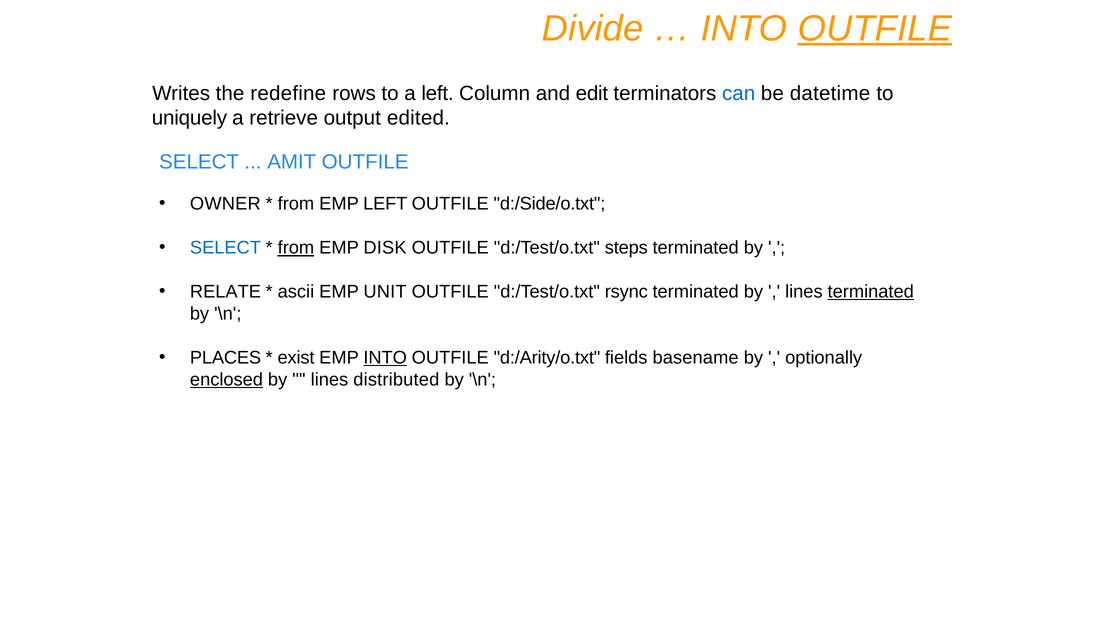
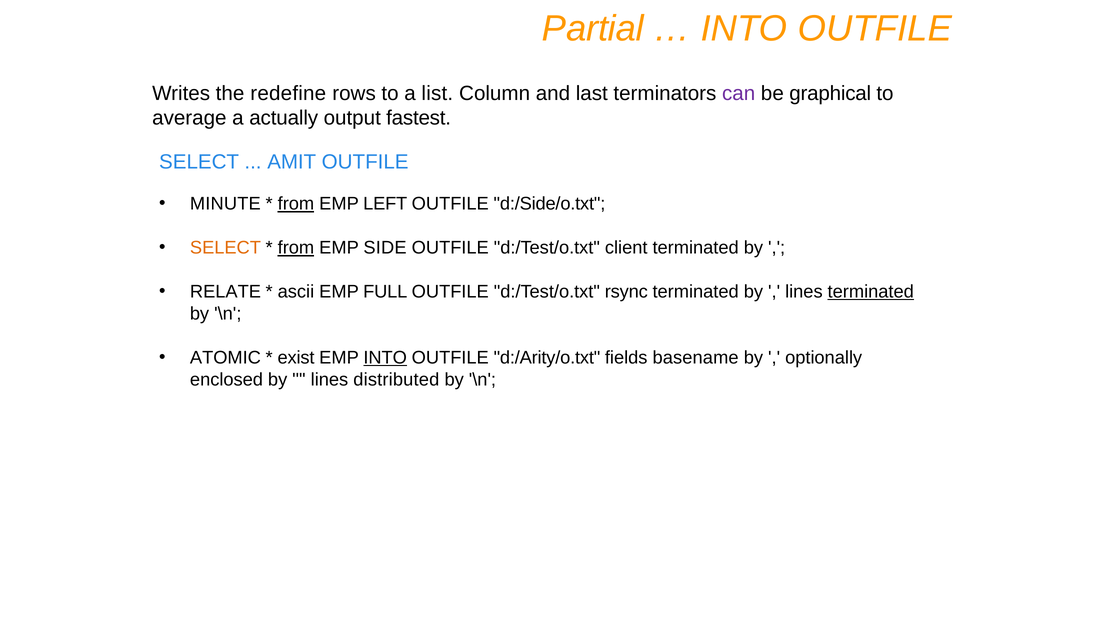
Divide: Divide -> Partial
OUTFILE at (875, 29) underline: present -> none
a left: left -> list
edit: edit -> last
can colour: blue -> purple
datetime: datetime -> graphical
uniquely: uniquely -> average
retrieve: retrieve -> actually
edited: edited -> fastest
OWNER: OWNER -> MINUTE
from at (296, 204) underline: none -> present
SELECT at (225, 248) colour: blue -> orange
DISK: DISK -> SIDE
steps: steps -> client
UNIT: UNIT -> FULL
PLACES: PLACES -> ATOMIC
enclosed underline: present -> none
